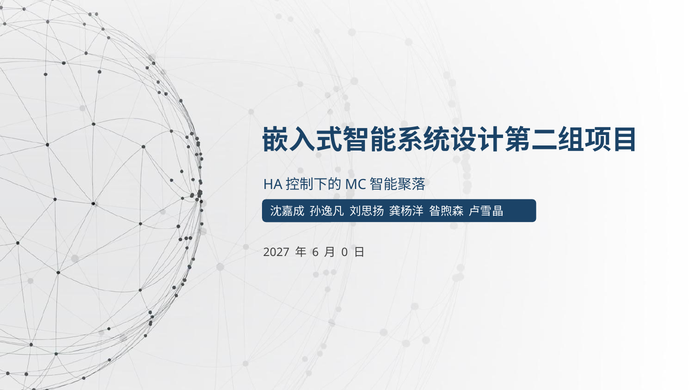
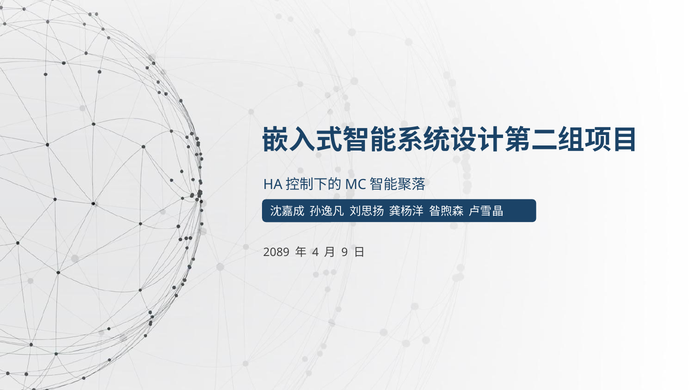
2027: 2027 -> 2089
6: 6 -> 4
0: 0 -> 9
